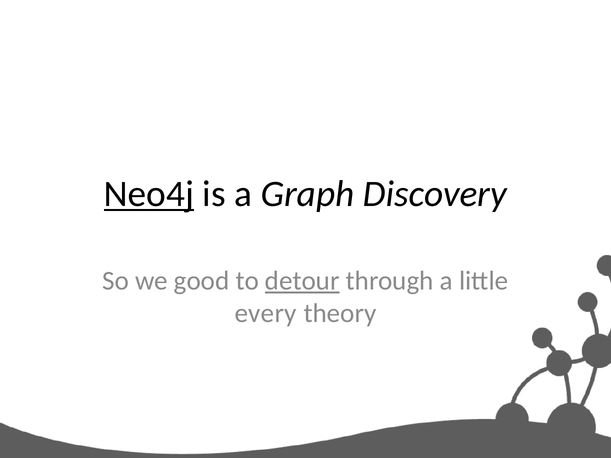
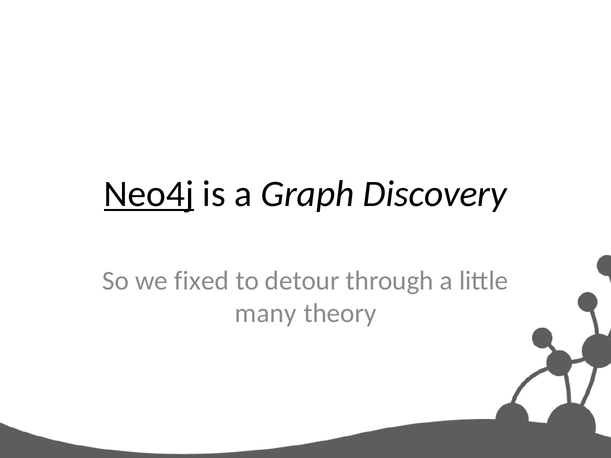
good: good -> fixed
detour underline: present -> none
every: every -> many
